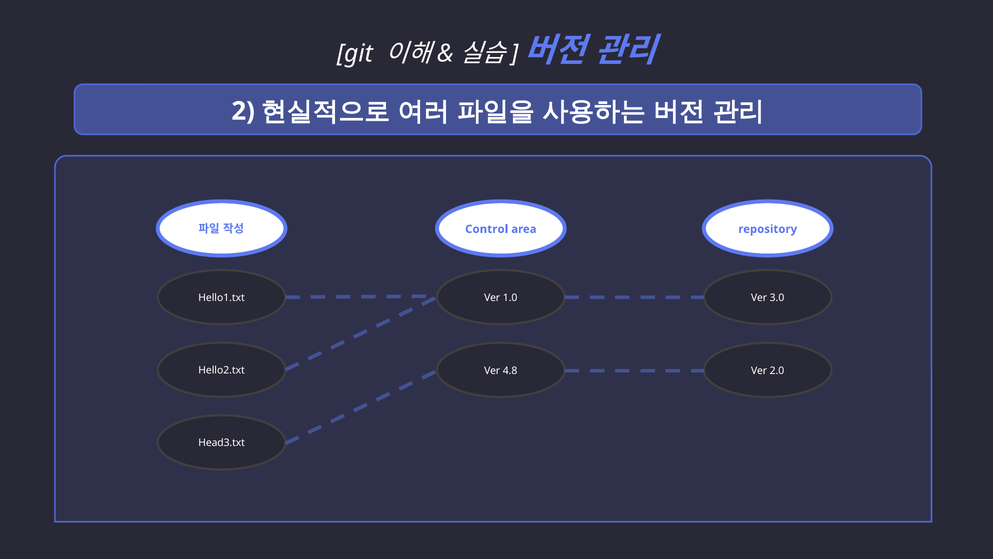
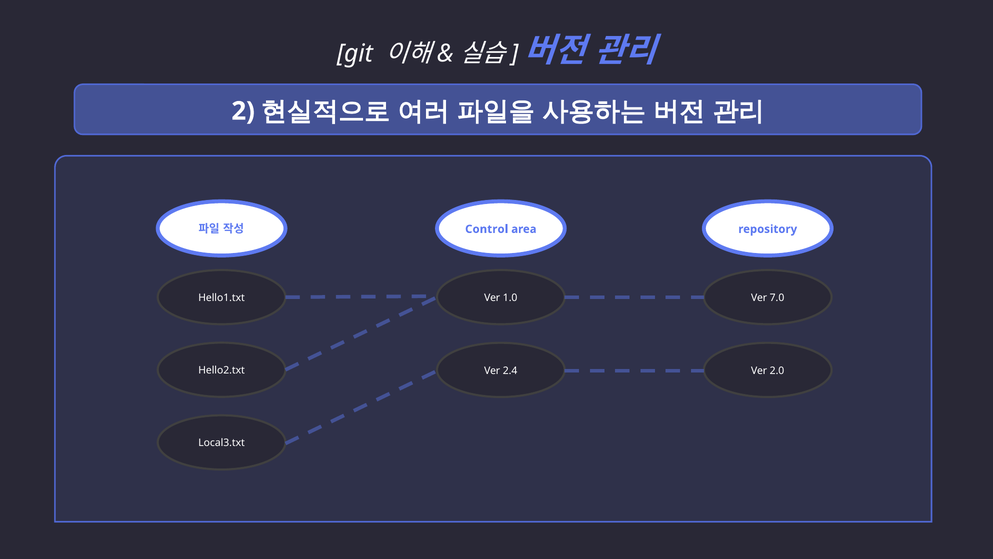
3.0: 3.0 -> 7.0
4.8: 4.8 -> 2.4
Head3.txt: Head3.txt -> Local3.txt
